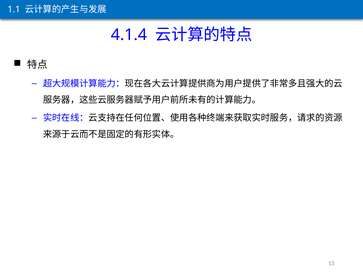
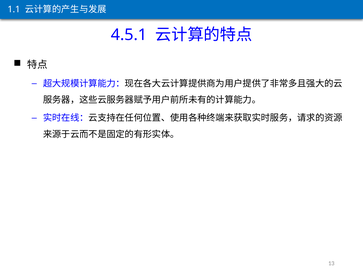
4.1.4: 4.1.4 -> 4.5.1
